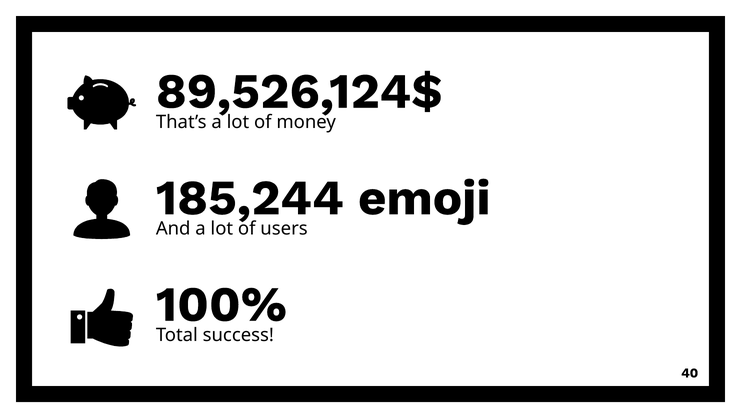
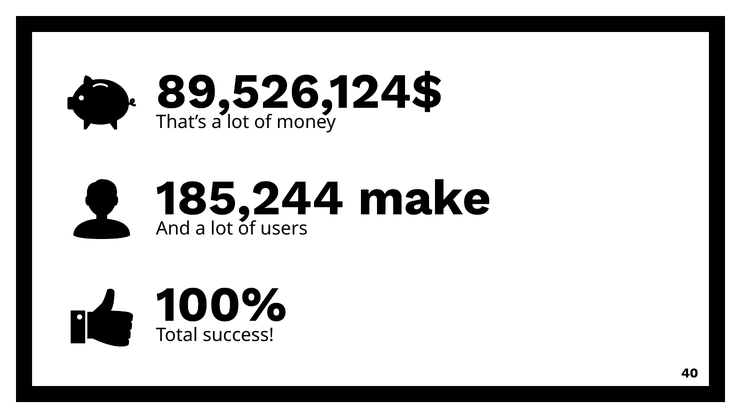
emoji: emoji -> make
